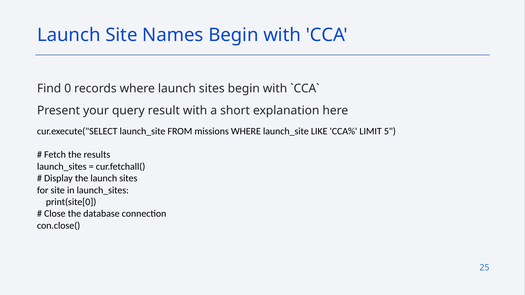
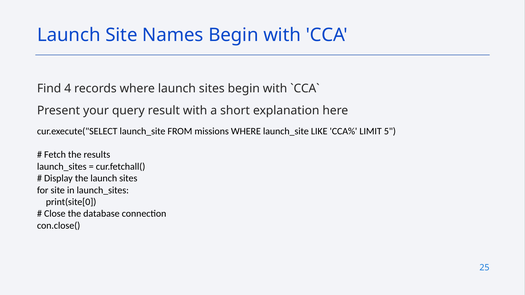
0: 0 -> 4
